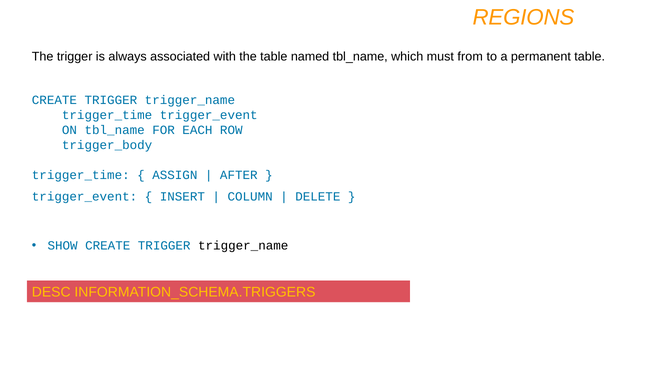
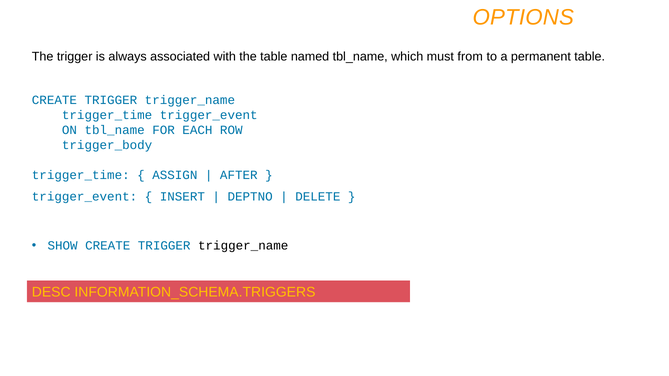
REGIONS: REGIONS -> OPTIONS
COLUMN: COLUMN -> DEPTNO
